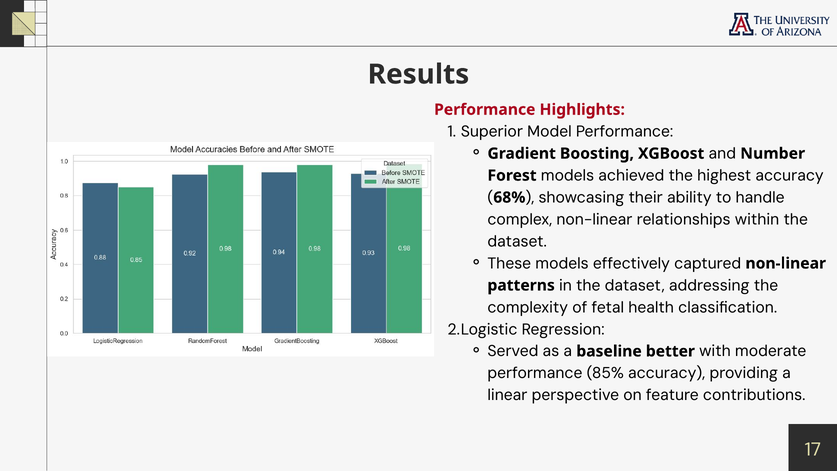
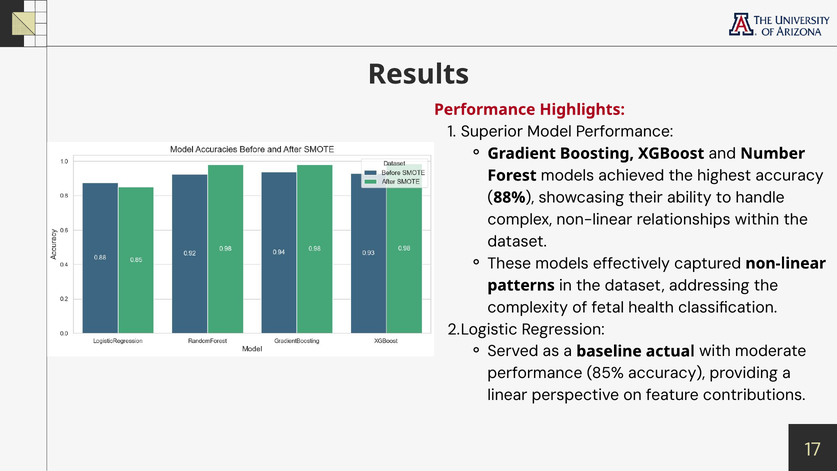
68%: 68% -> 88%
better: better -> actual
